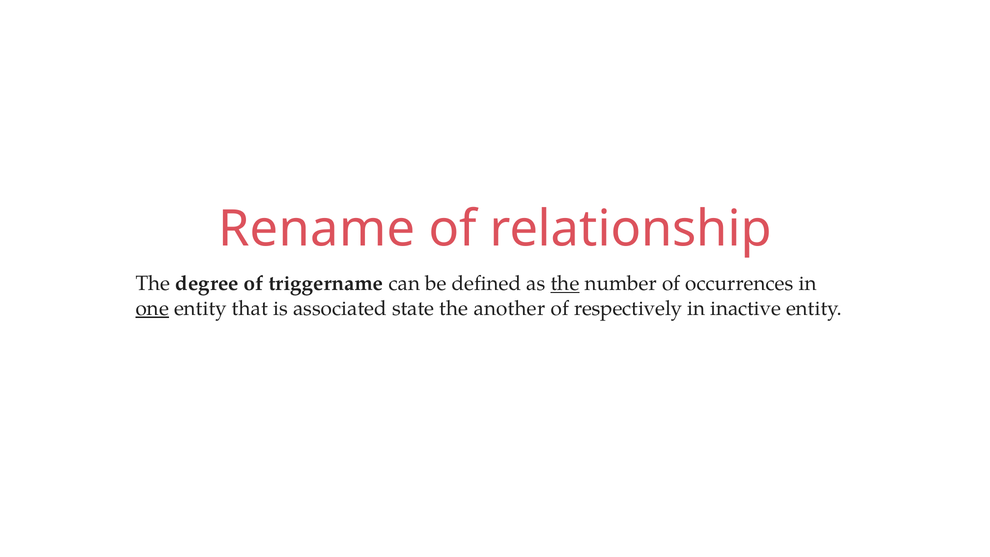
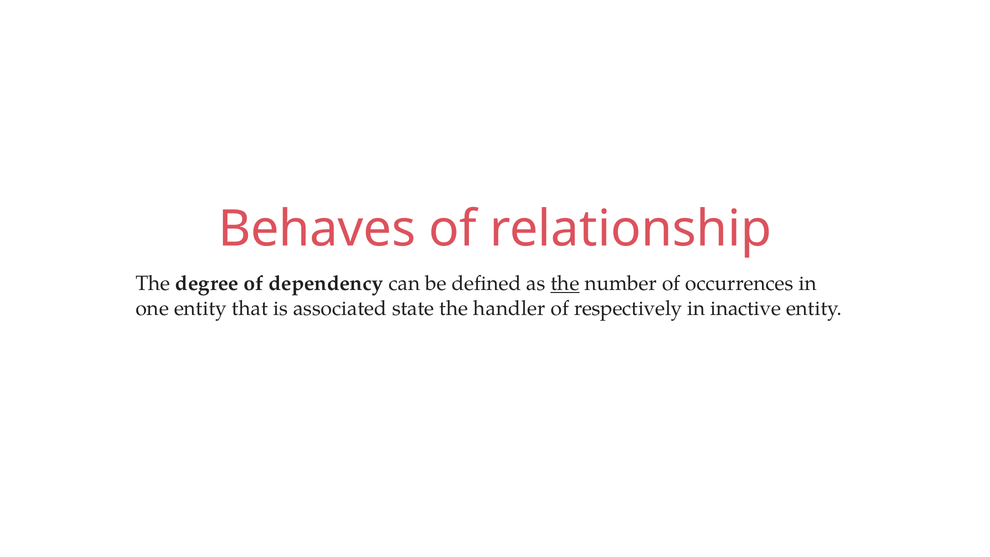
Rename: Rename -> Behaves
triggername: triggername -> dependency
one underline: present -> none
another: another -> handler
